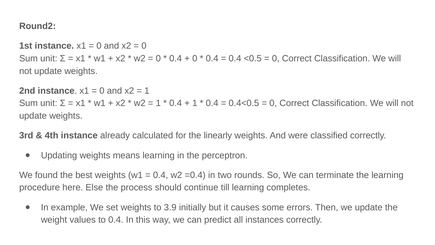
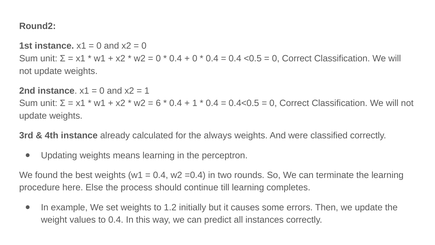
1 at (158, 103): 1 -> 6
linearly: linearly -> always
3.9: 3.9 -> 1.2
